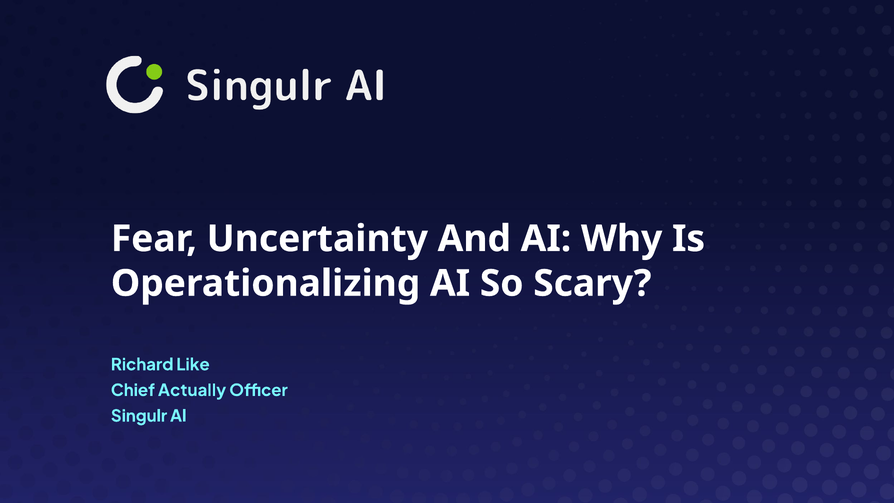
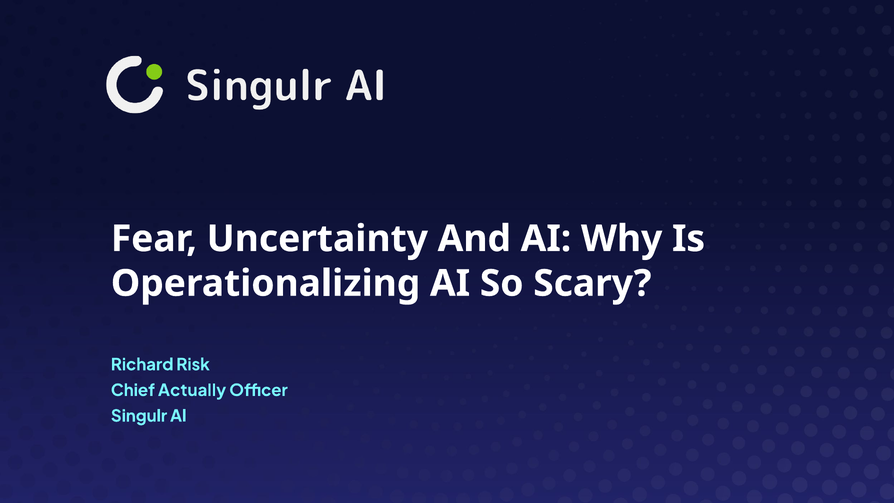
Like: Like -> Risk
